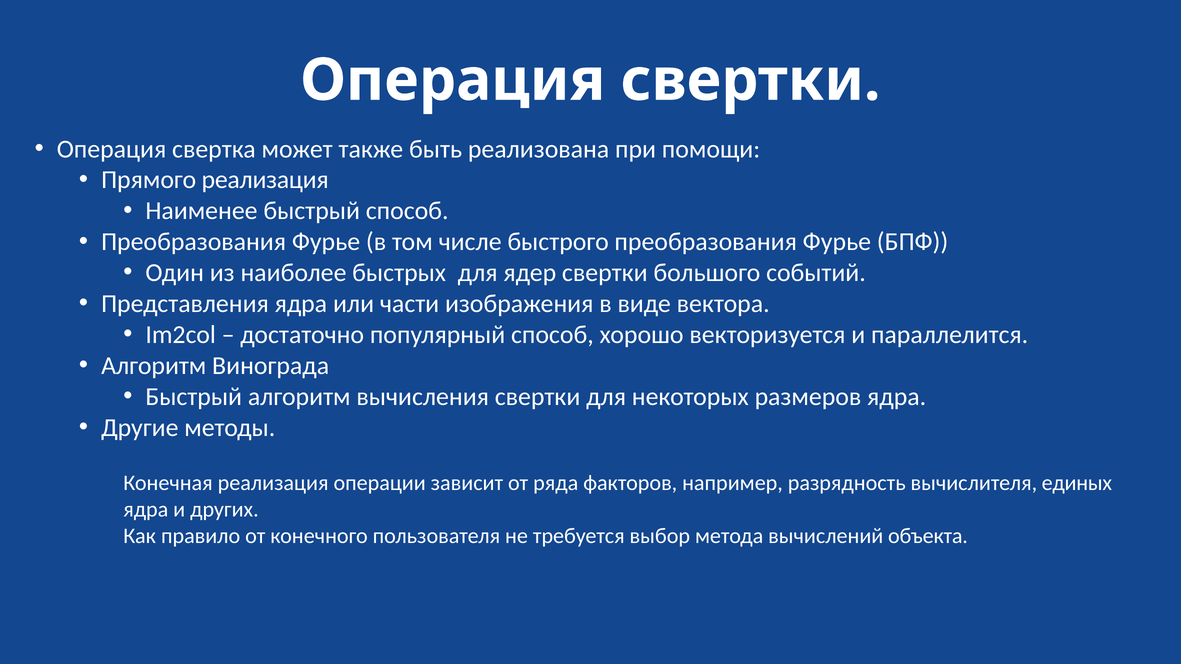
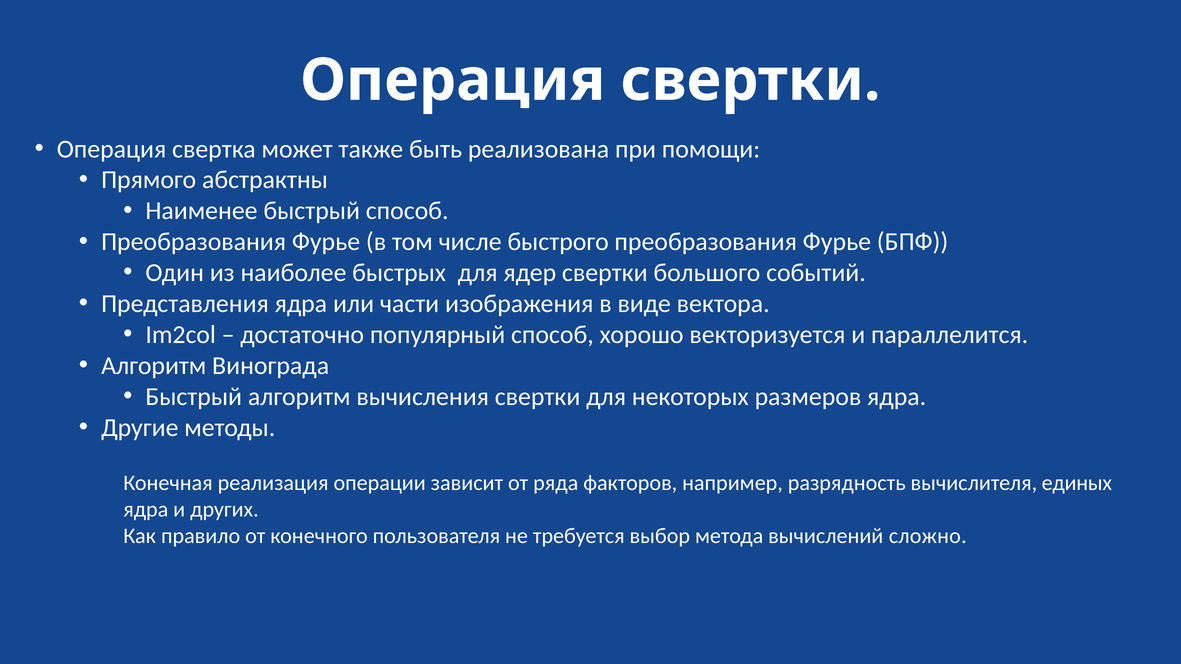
Прямого реализация: реализация -> абстрактны
объекта: объекта -> сложно
